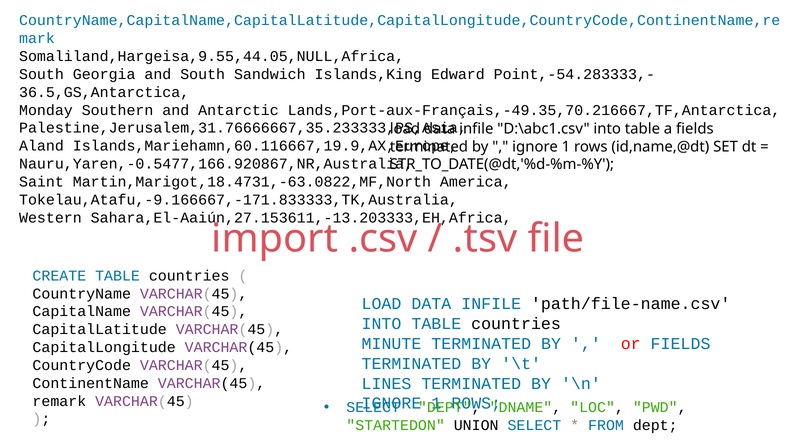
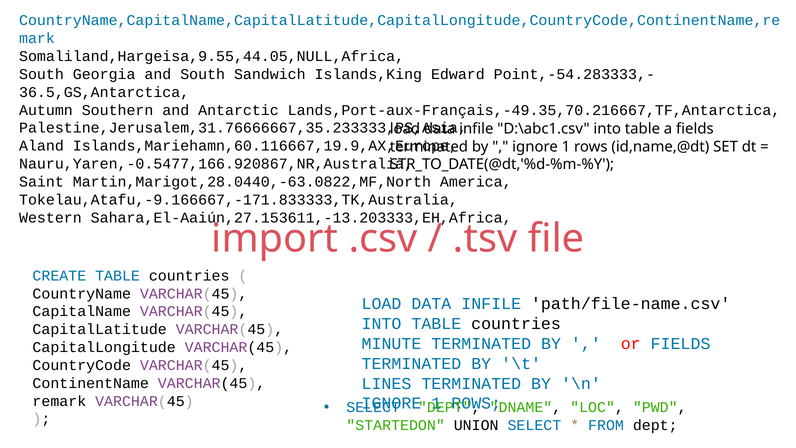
Monday: Monday -> Autumn
Martin,Marigot,18.4731,-63.0822,MF,North: Martin,Marigot,18.4731,-63.0822,MF,North -> Martin,Marigot,28.0440,-63.0822,MF,North
